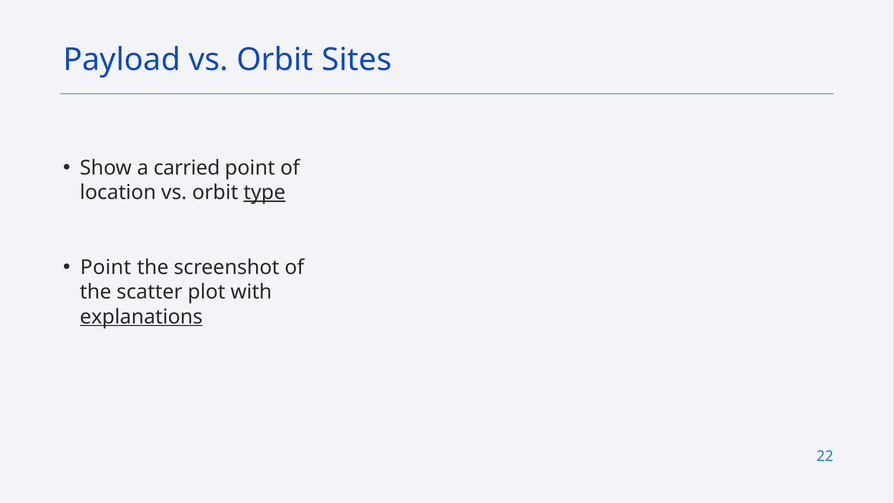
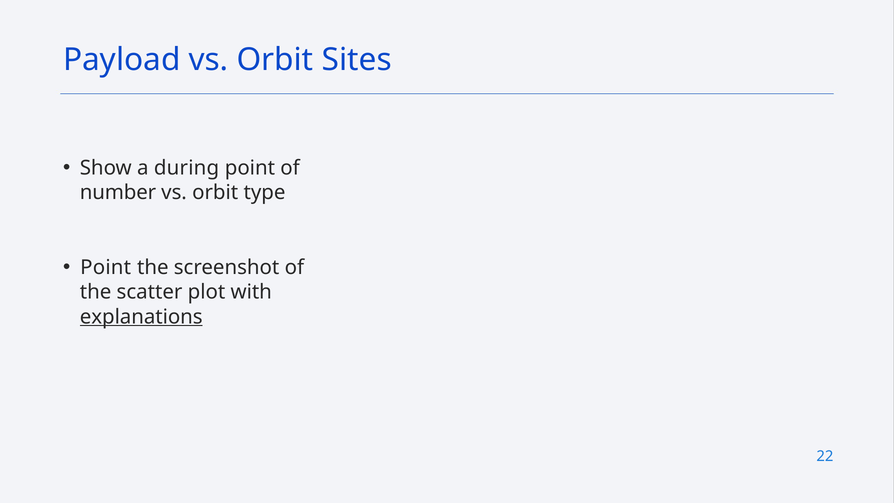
carried: carried -> during
location: location -> number
type underline: present -> none
